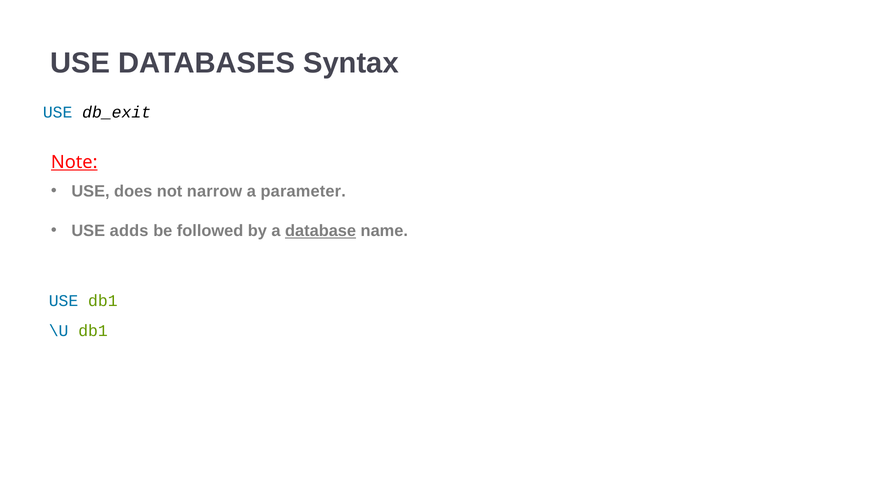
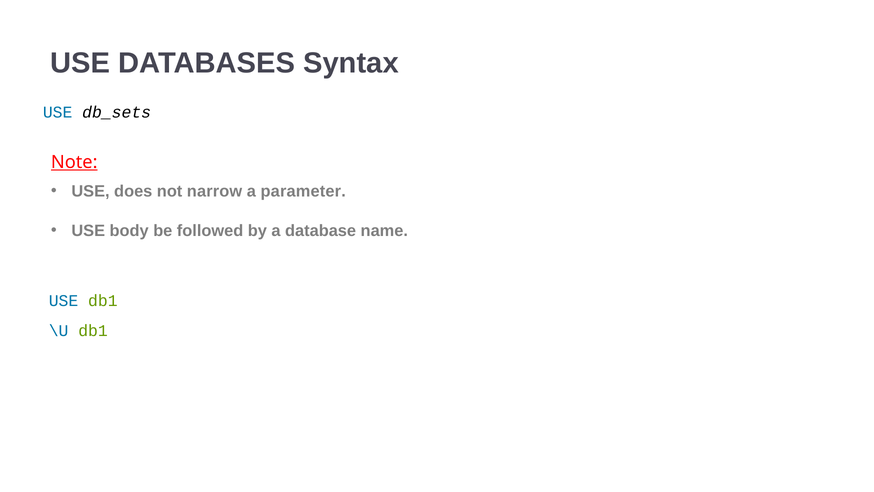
db_exit: db_exit -> db_sets
adds: adds -> body
database underline: present -> none
